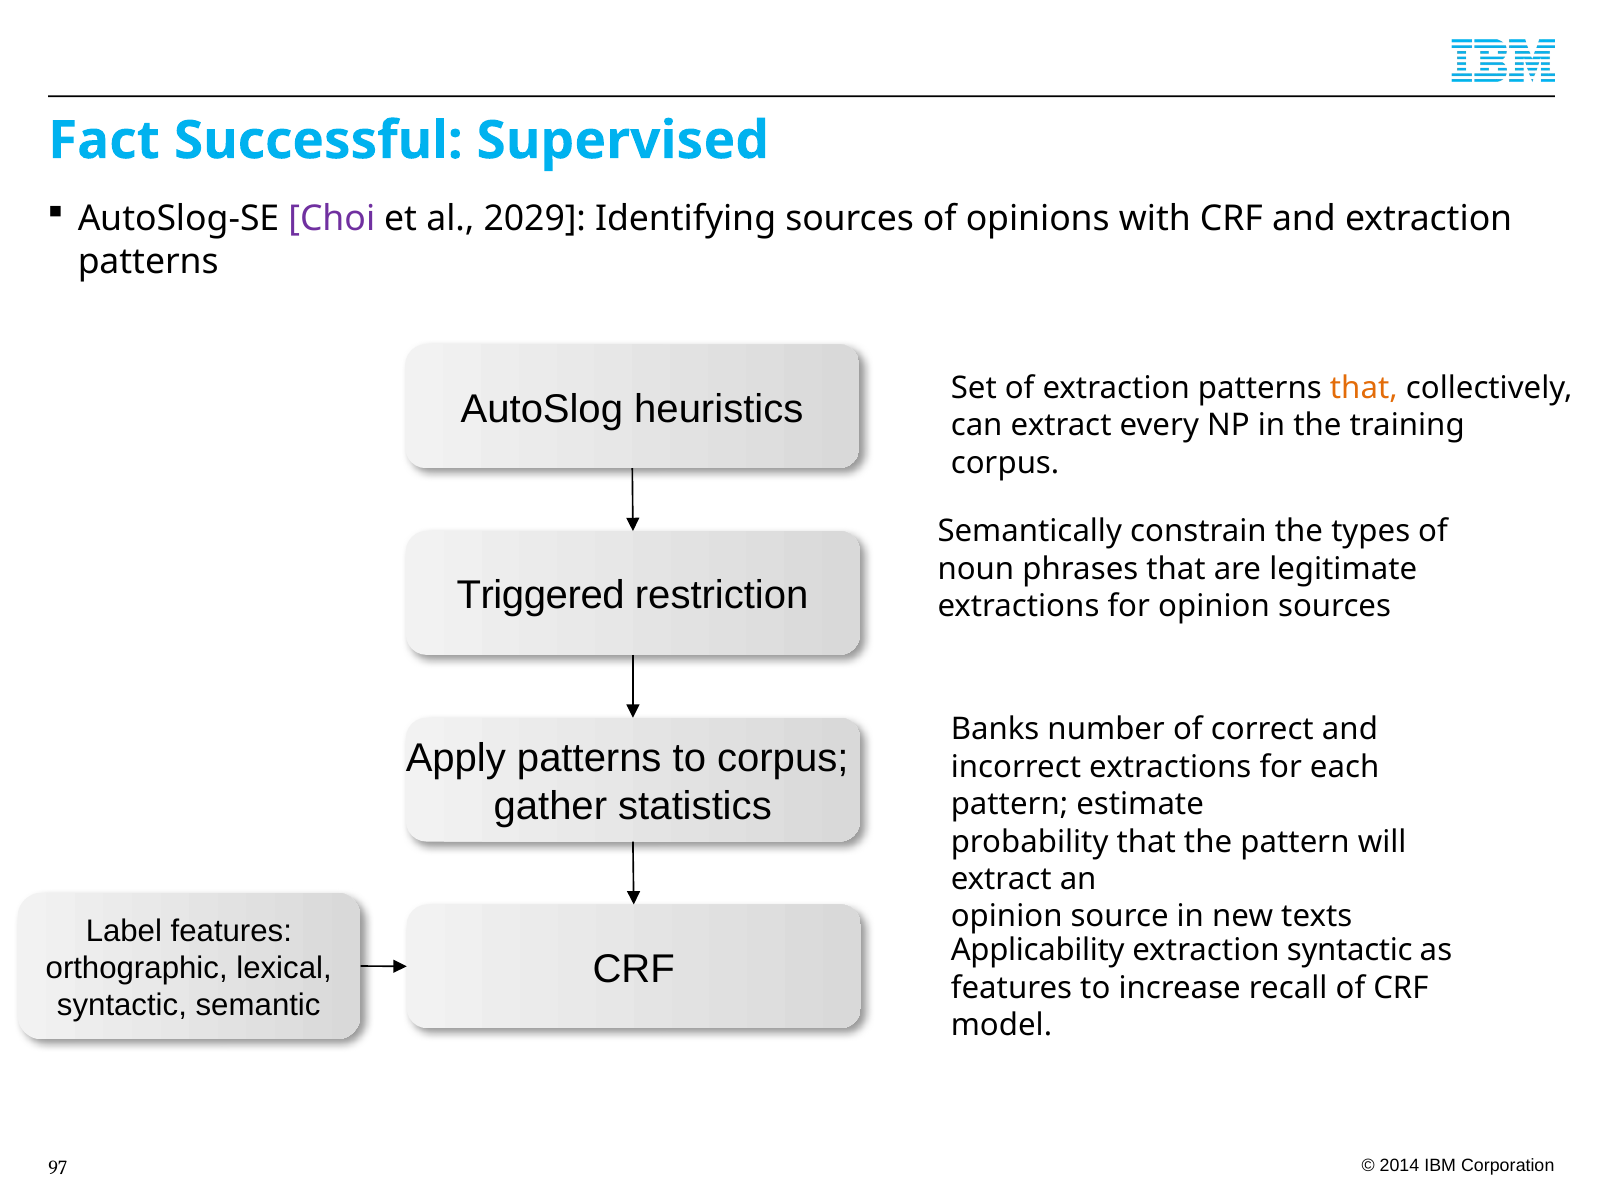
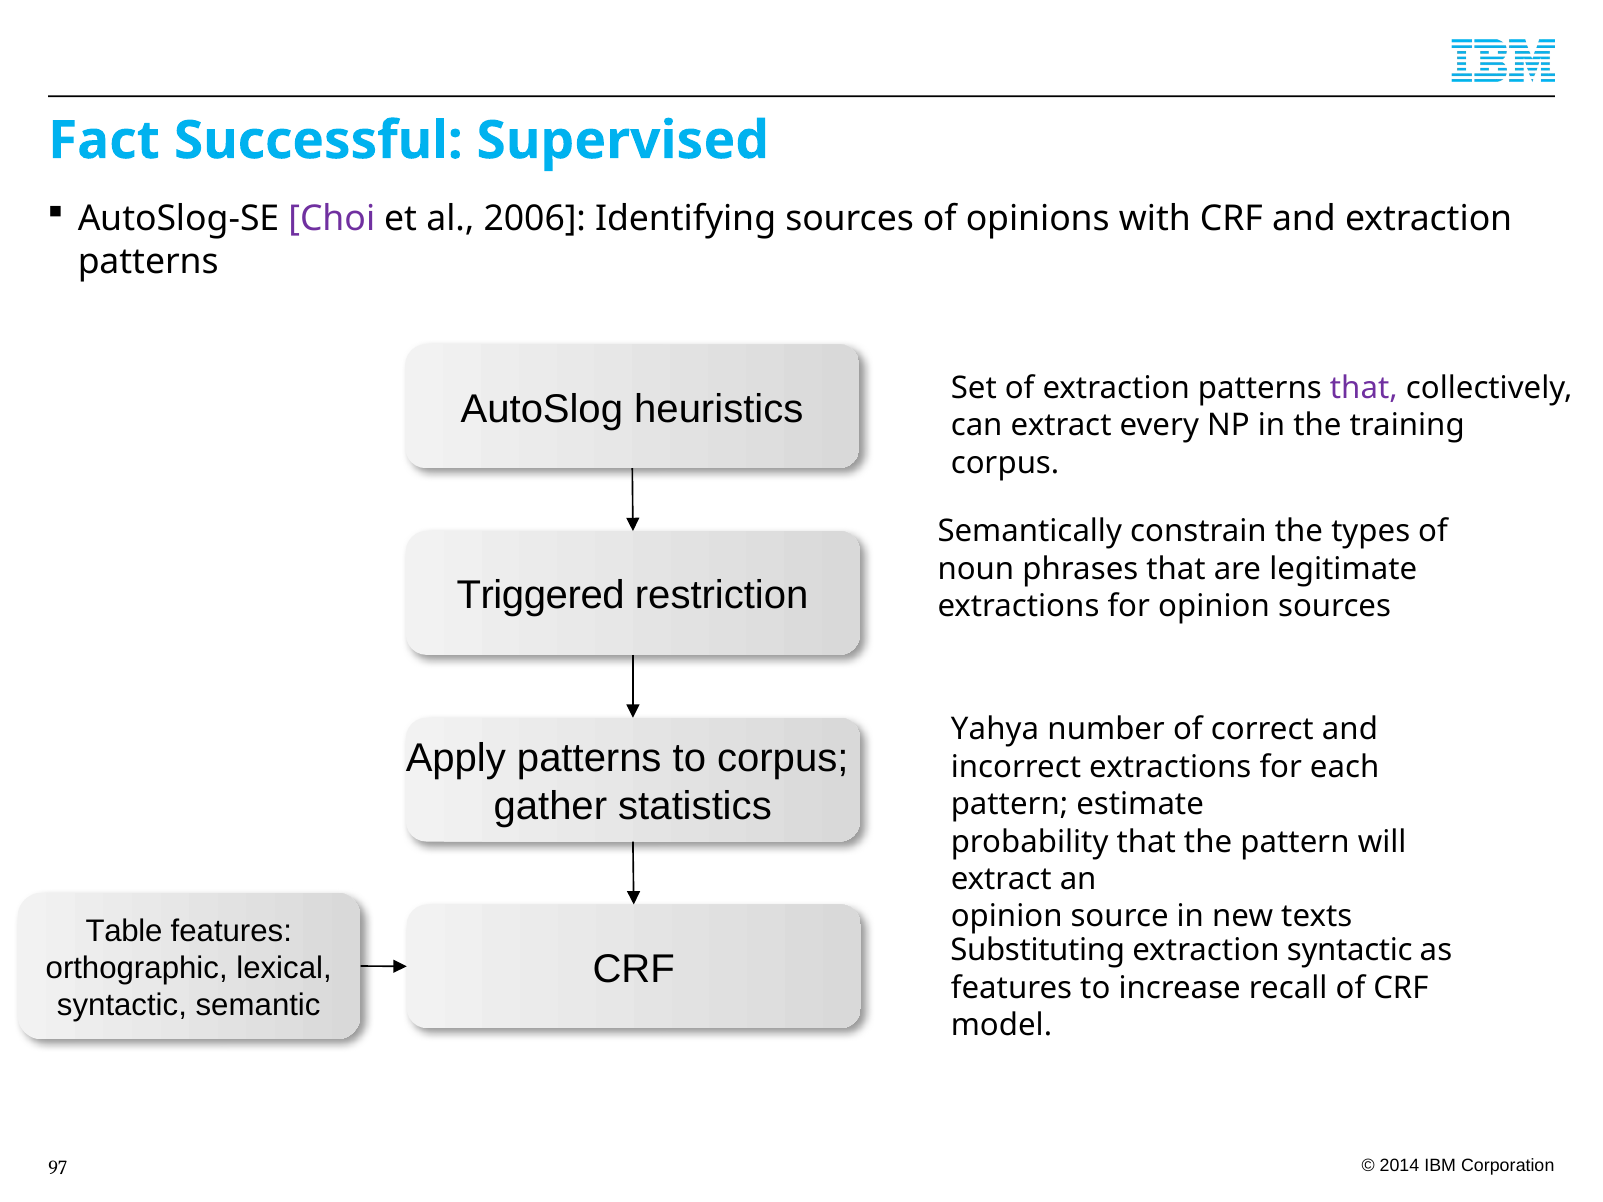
2029: 2029 -> 2006
that at (1364, 388) colour: orange -> purple
Banks: Banks -> Yahya
Label: Label -> Table
Applicability: Applicability -> Substituting
